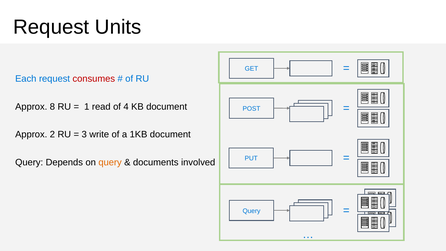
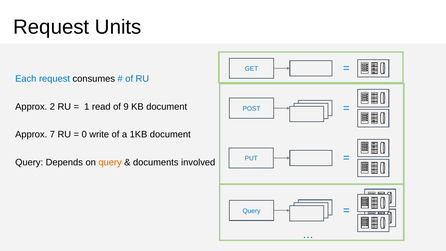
consumes colour: red -> black
8: 8 -> 2
4: 4 -> 9
2: 2 -> 7
3: 3 -> 0
